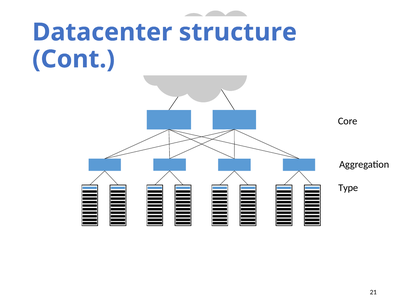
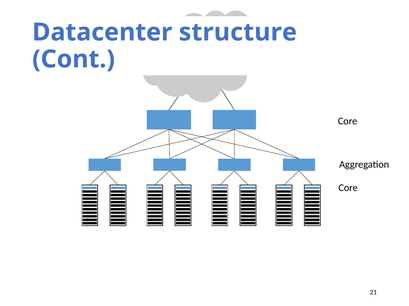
Type at (348, 188): Type -> Core
